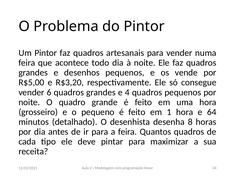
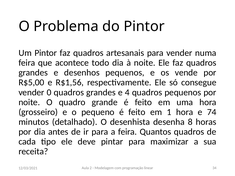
R$3,20: R$3,20 -> R$1,56
6: 6 -> 0
64: 64 -> 74
